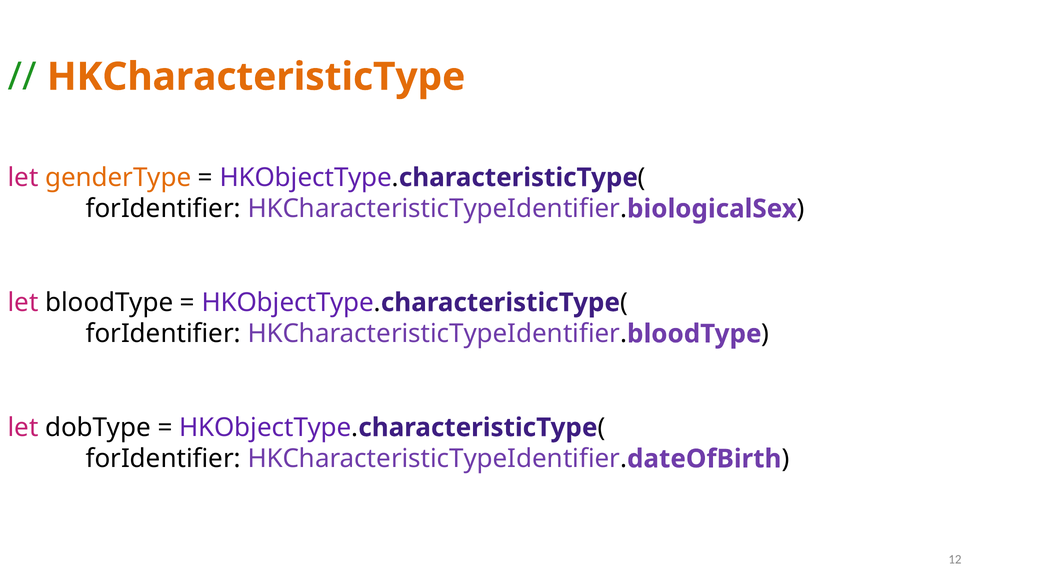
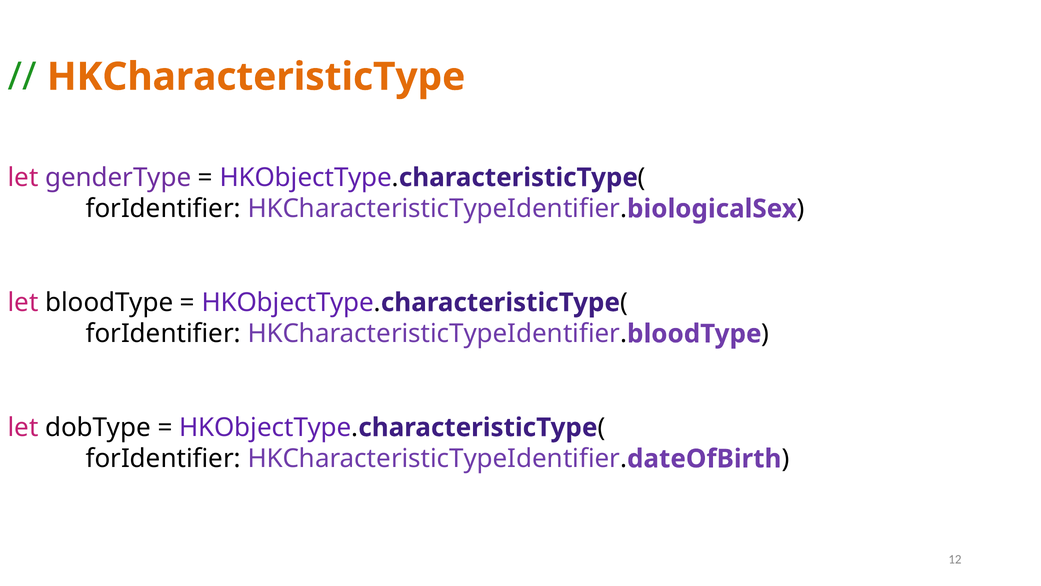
genderType colour: orange -> purple
